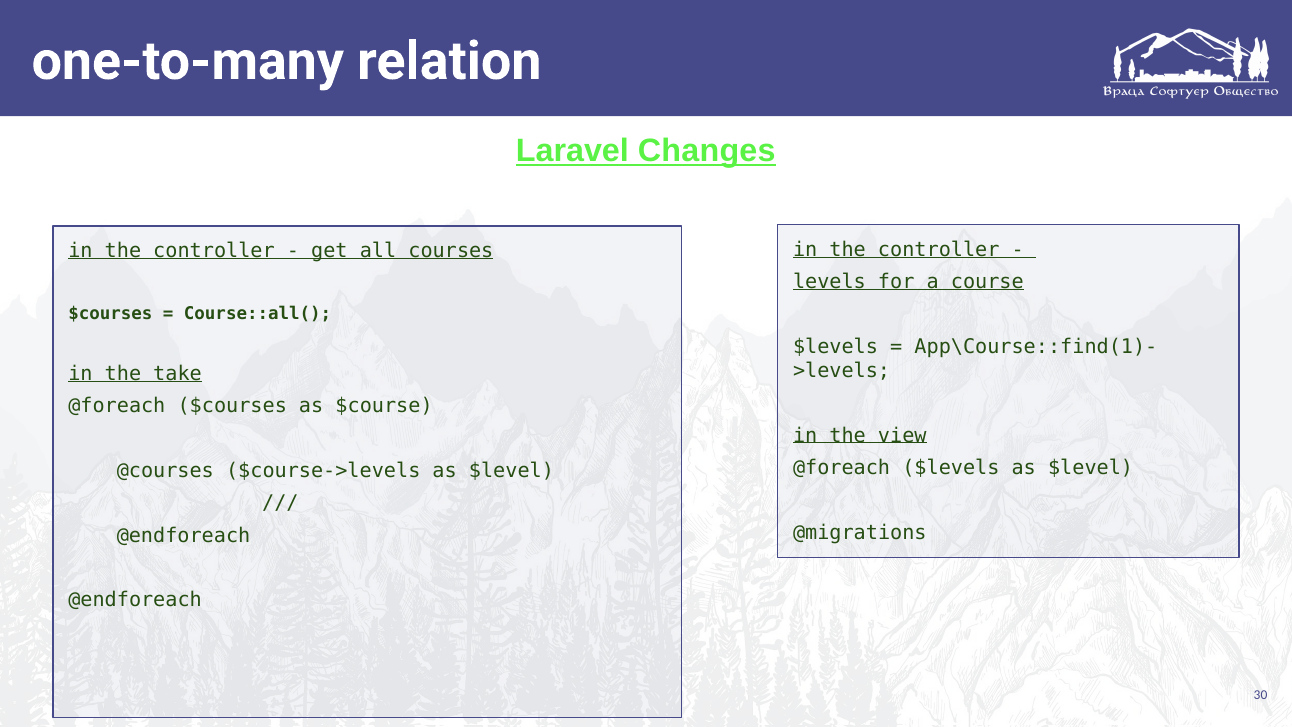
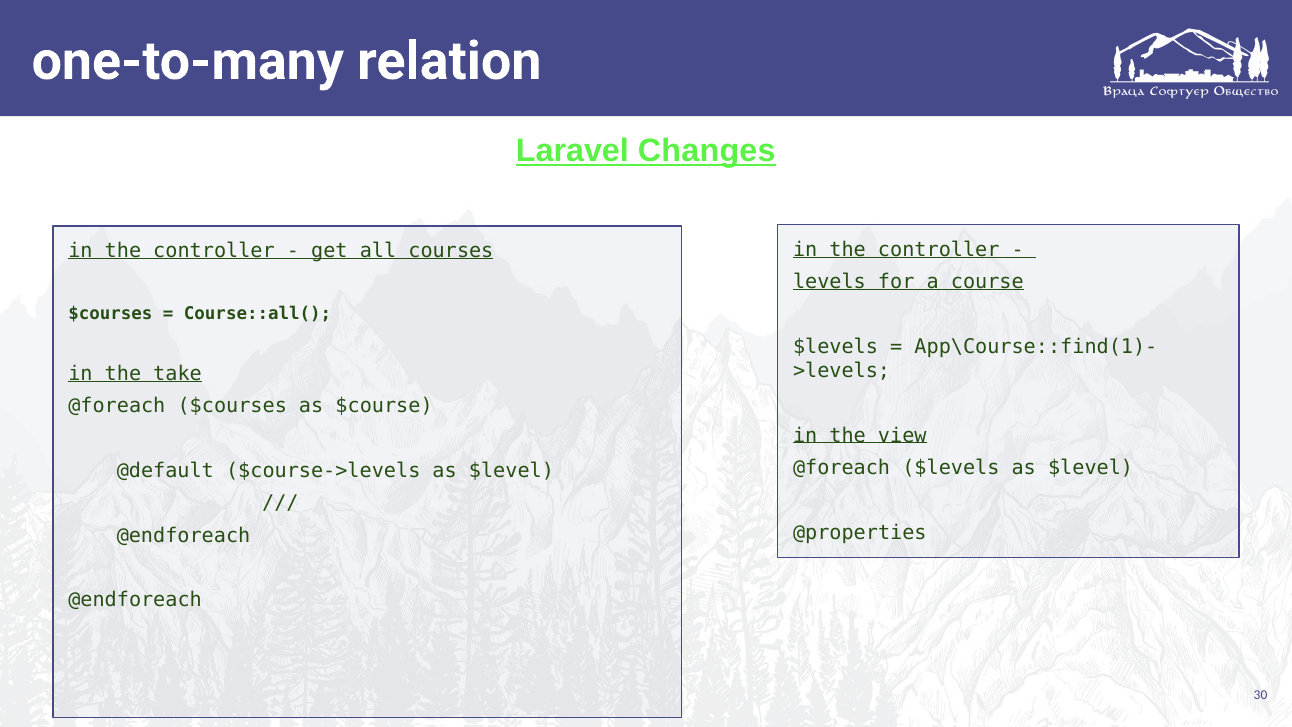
@courses: @courses -> @default
@migrations: @migrations -> @properties
